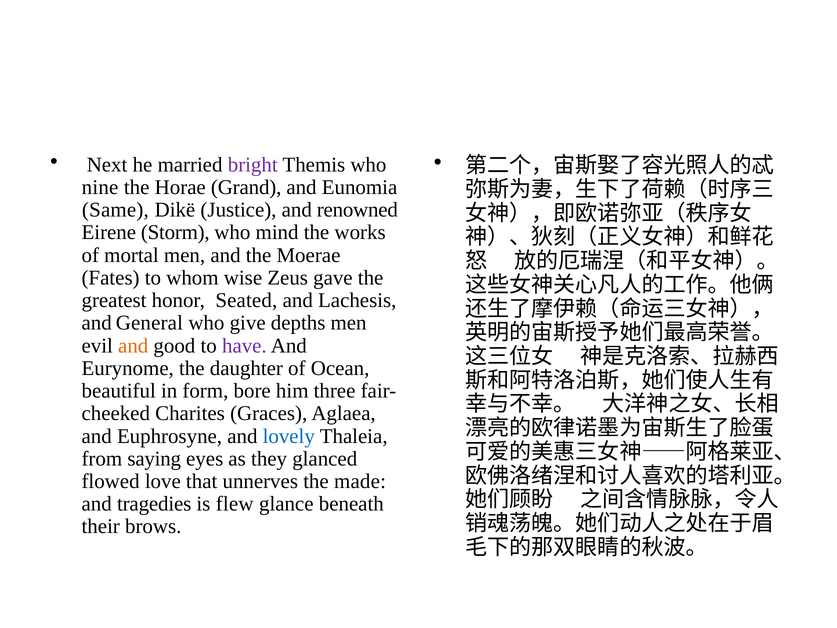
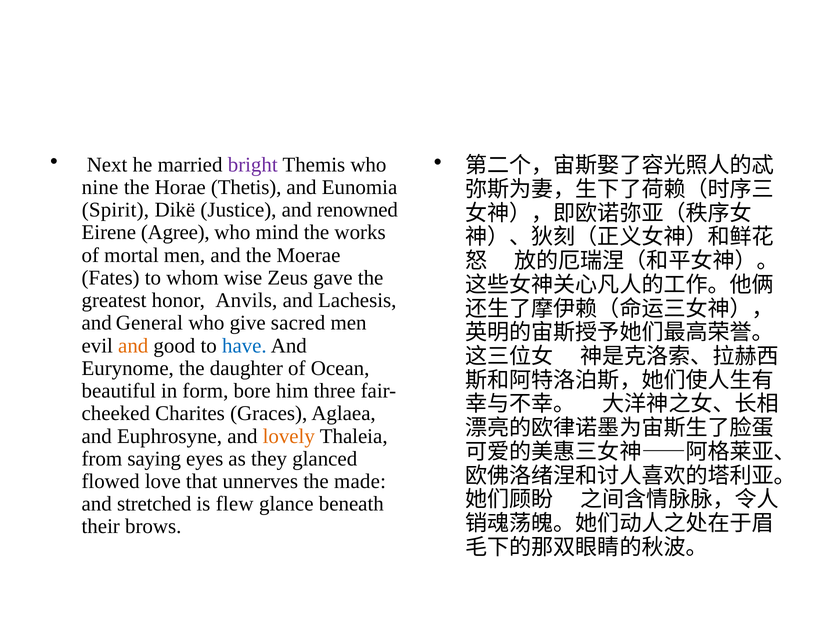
Grand: Grand -> Thetis
Same: Same -> Spirit
Storm: Storm -> Agree
Seated: Seated -> Anvils
depths: depths -> sacred
have colour: purple -> blue
lovely colour: blue -> orange
tragedies: tragedies -> stretched
